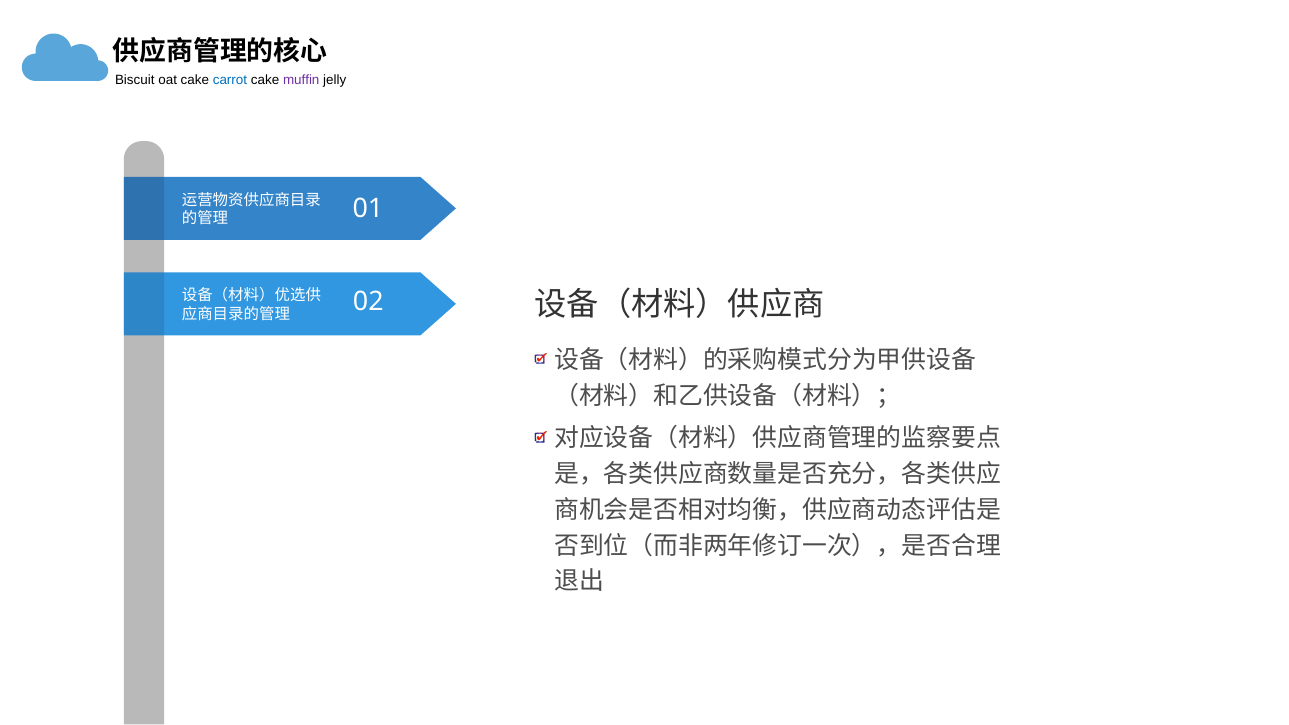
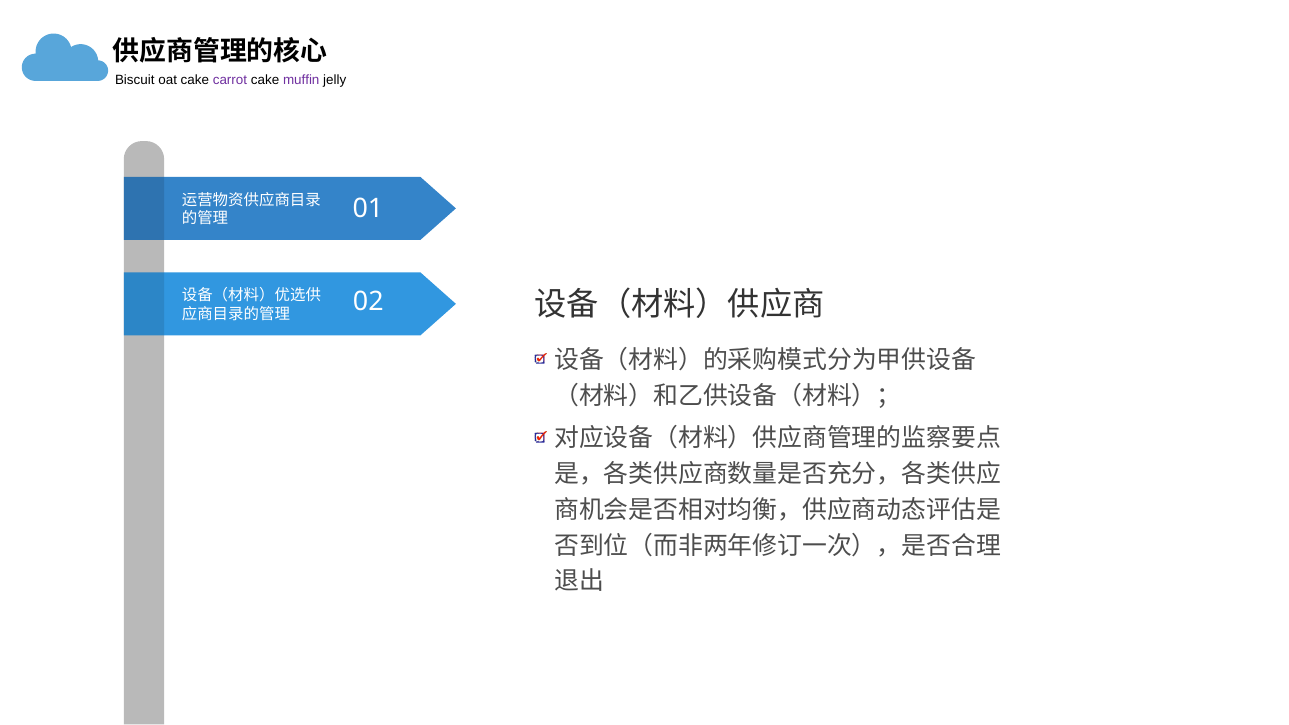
carrot colour: blue -> purple
